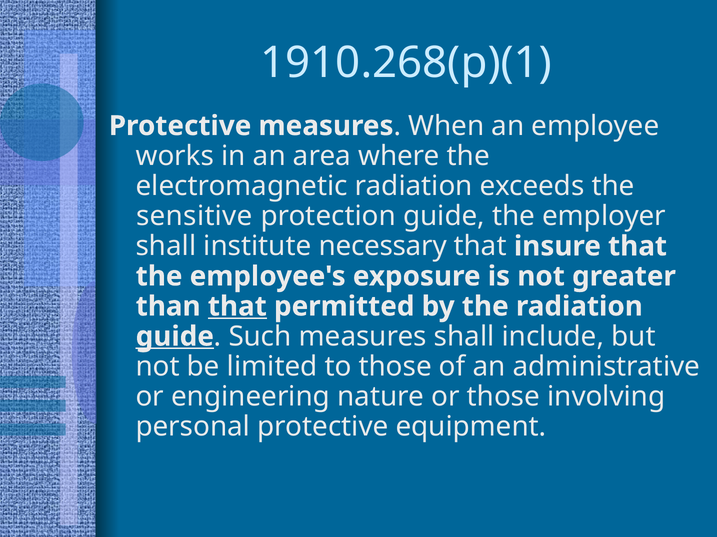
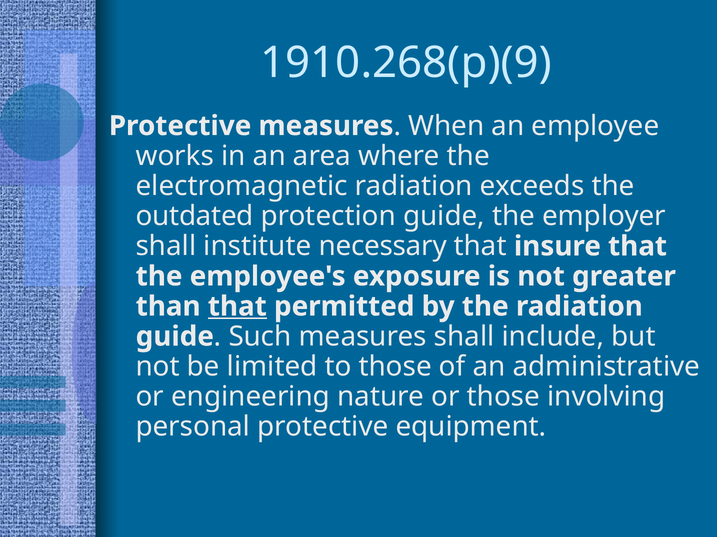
1910.268(p)(1: 1910.268(p)(1 -> 1910.268(p)(9
sensitive: sensitive -> outdated
guide at (175, 337) underline: present -> none
